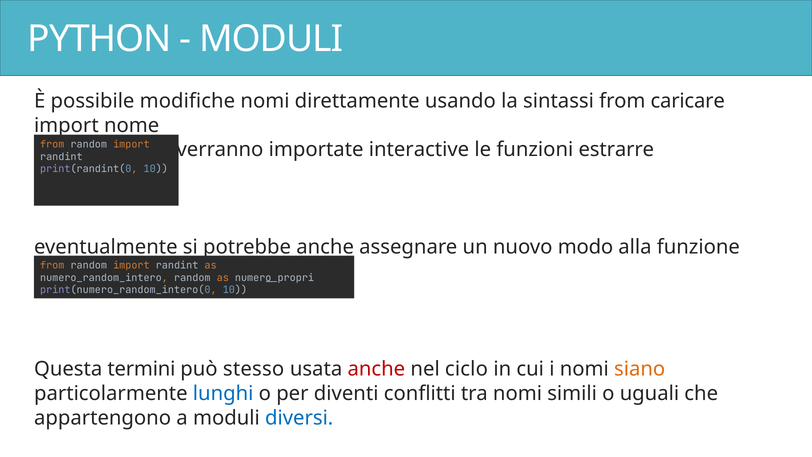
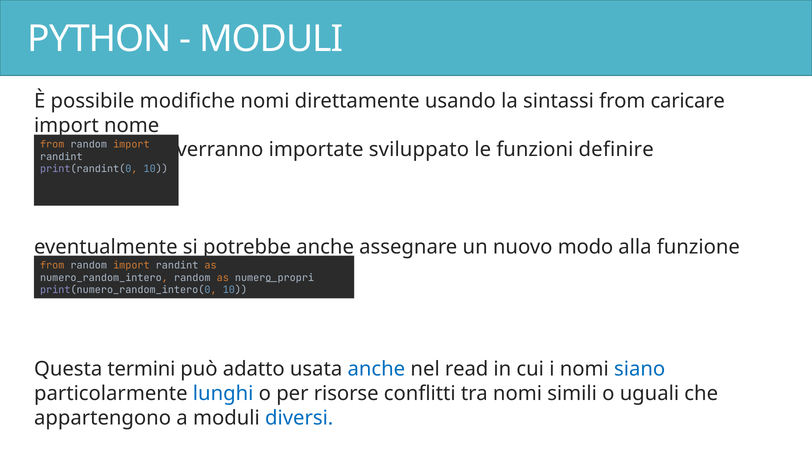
interactive: interactive -> sviluppato
estrarre: estrarre -> definire
stesso: stesso -> adatto
anche at (376, 369) colour: red -> blue
ciclo: ciclo -> read
siano colour: orange -> blue
diventi: diventi -> risorse
